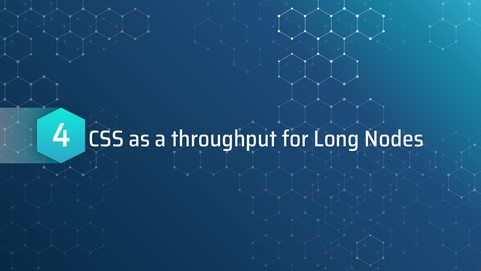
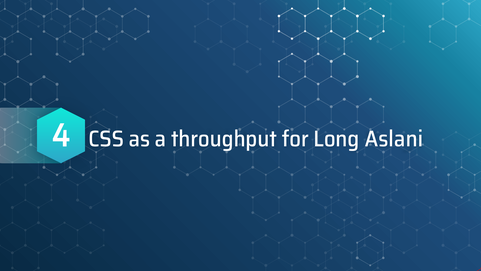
Nodes: Nodes -> Aslani
